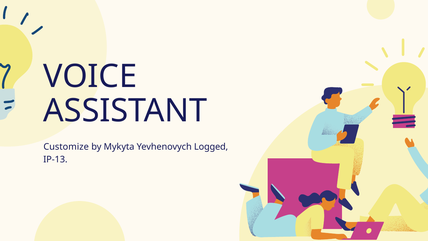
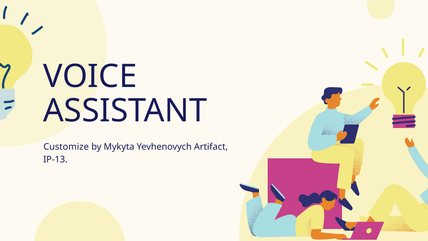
Logged: Logged -> Artifact
